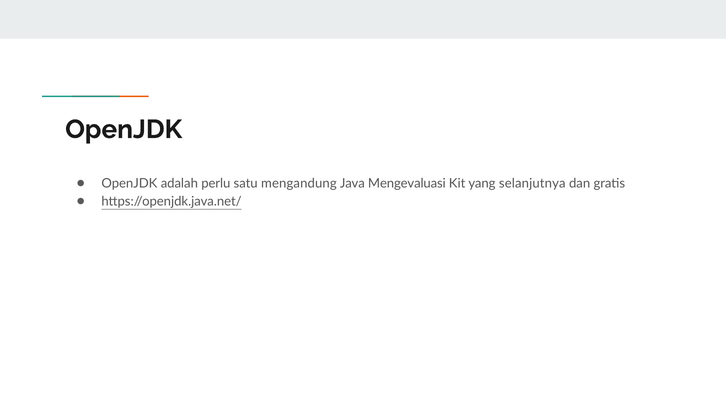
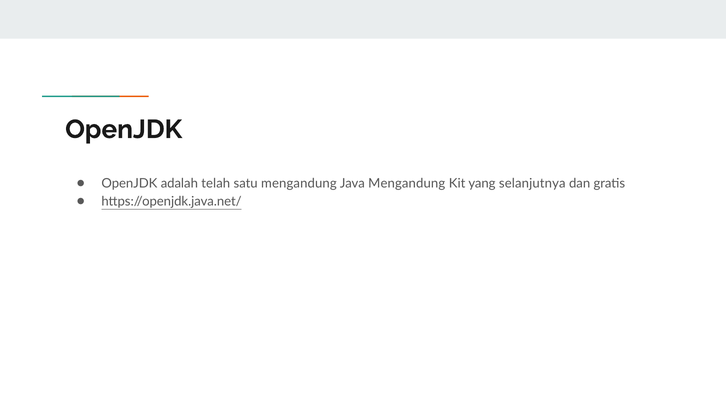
perlu: perlu -> telah
Java Mengevaluasi: Mengevaluasi -> Mengandung
